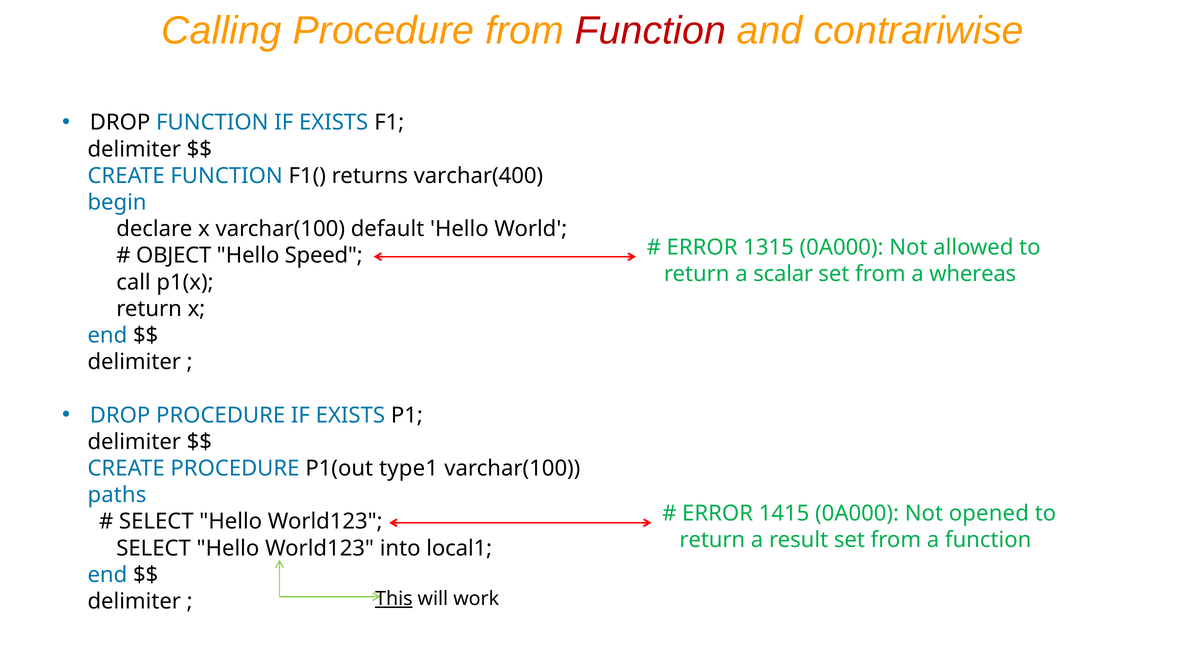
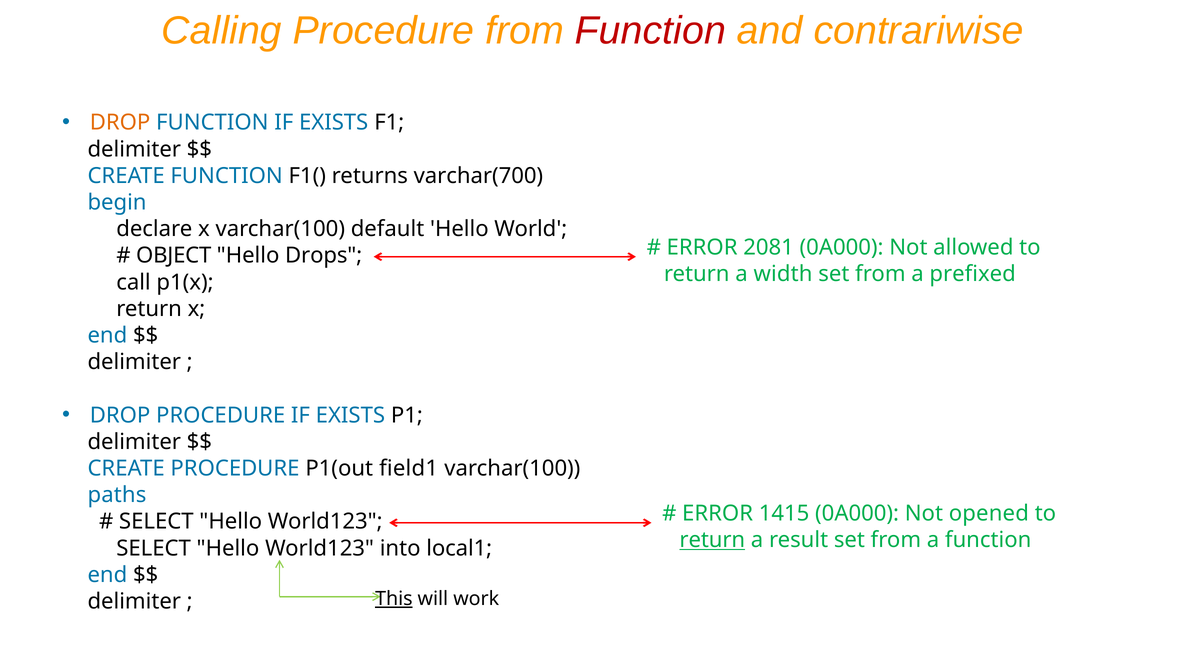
DROP at (120, 122) colour: black -> orange
varchar(400: varchar(400 -> varchar(700
1315: 1315 -> 2081
Speed: Speed -> Drops
scalar: scalar -> width
whereas: whereas -> prefixed
type1: type1 -> field1
return at (712, 539) underline: none -> present
